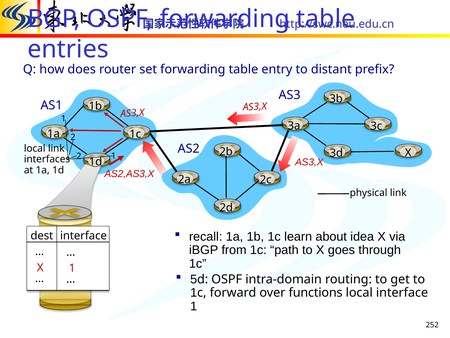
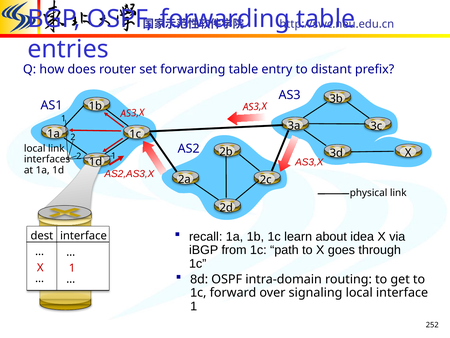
5: 5 -> 8
functions: functions -> signaling
